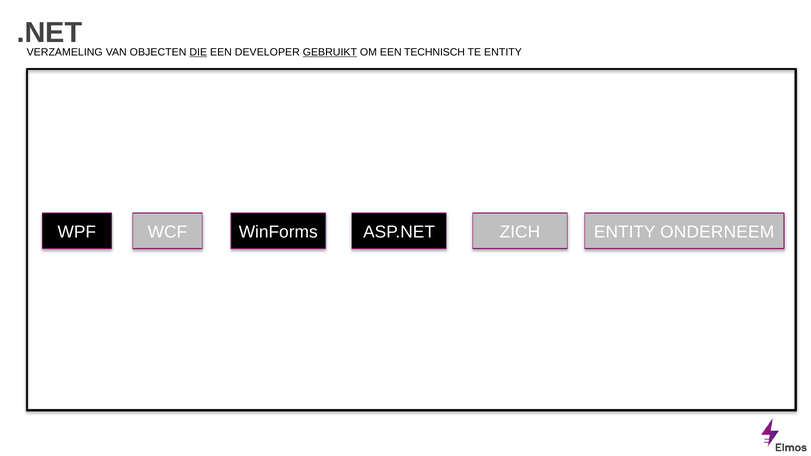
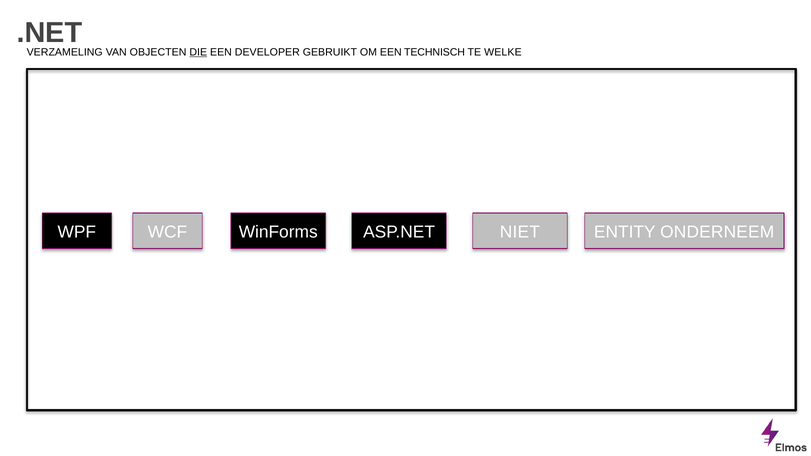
GEBRUIKT underline: present -> none
TE ENTITY: ENTITY -> WELKE
ZICH: ZICH -> NIET
